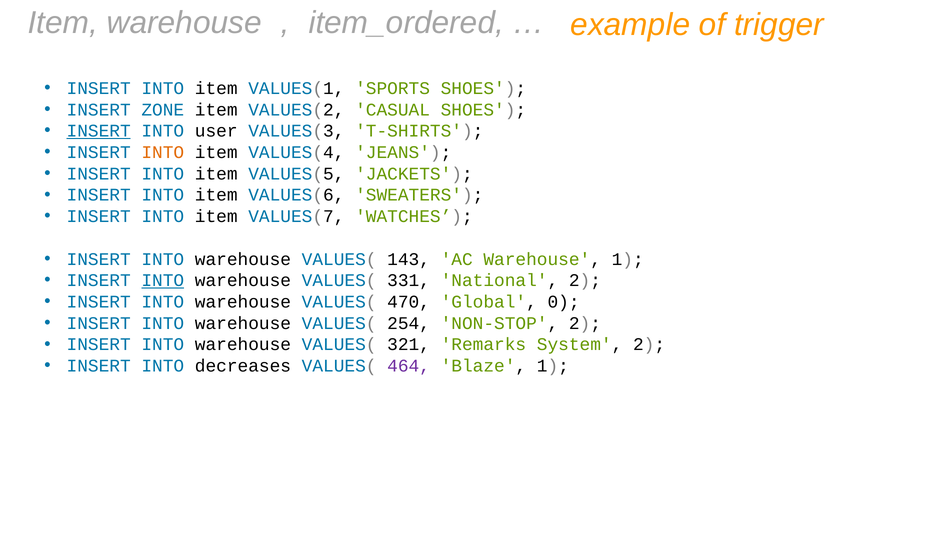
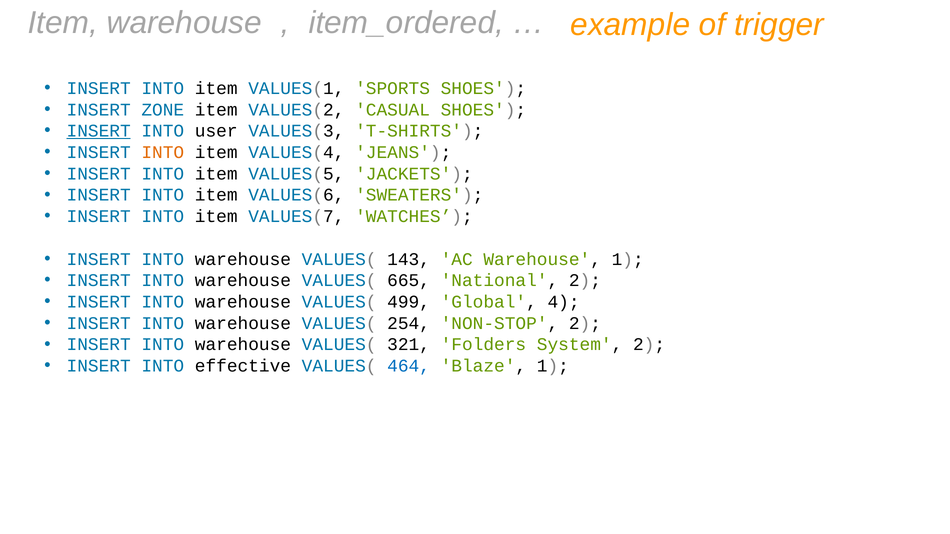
INTO at (163, 281) underline: present -> none
331: 331 -> 665
470: 470 -> 499
0: 0 -> 4
Remarks: Remarks -> Folders
decreases: decreases -> effective
464 colour: purple -> blue
